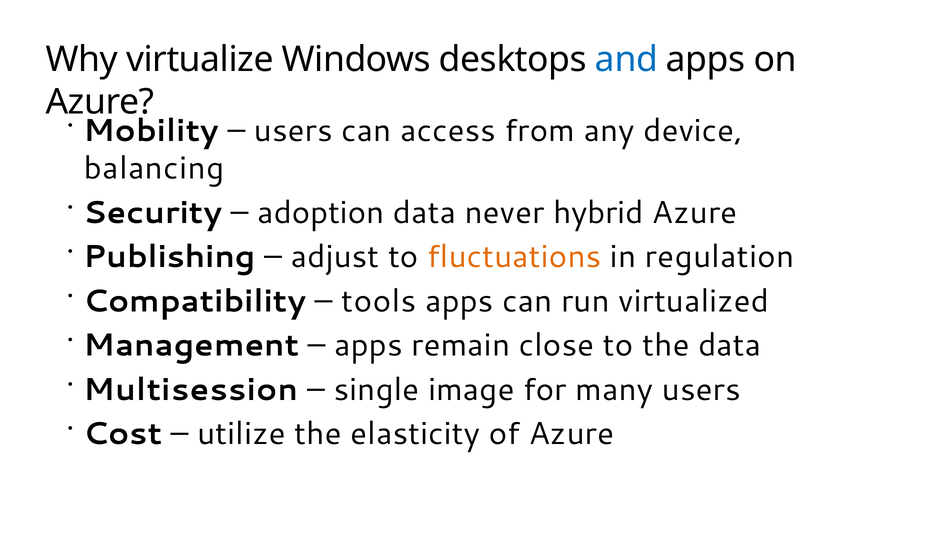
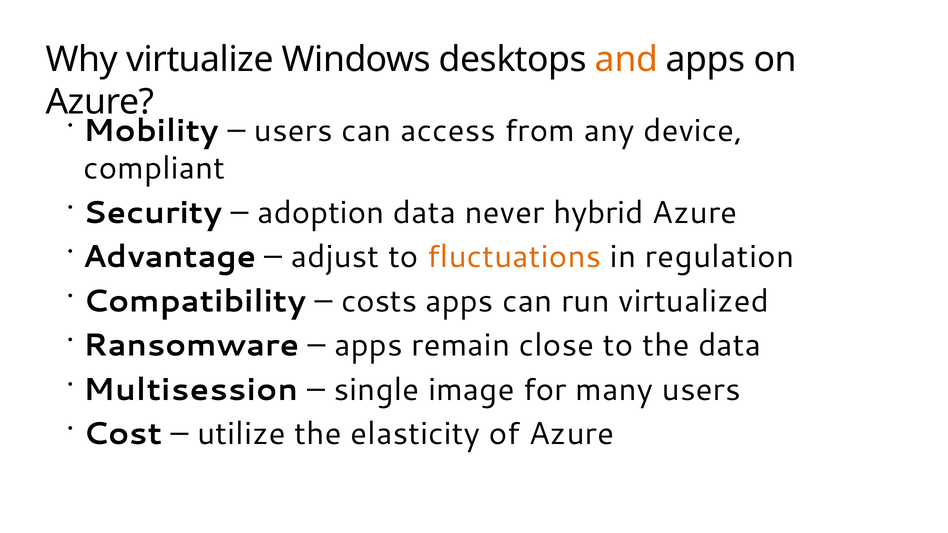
and colour: blue -> orange
balancing: balancing -> compliant
Publishing: Publishing -> Advantage
tools: tools -> costs
Management: Management -> Ransomware
